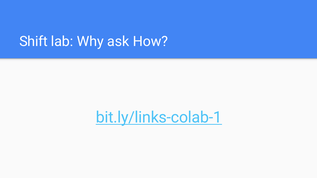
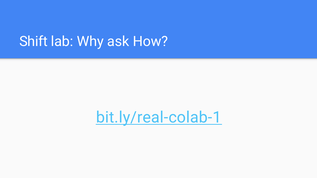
bit.ly/links-colab-1: bit.ly/links-colab-1 -> bit.ly/real-colab-1
